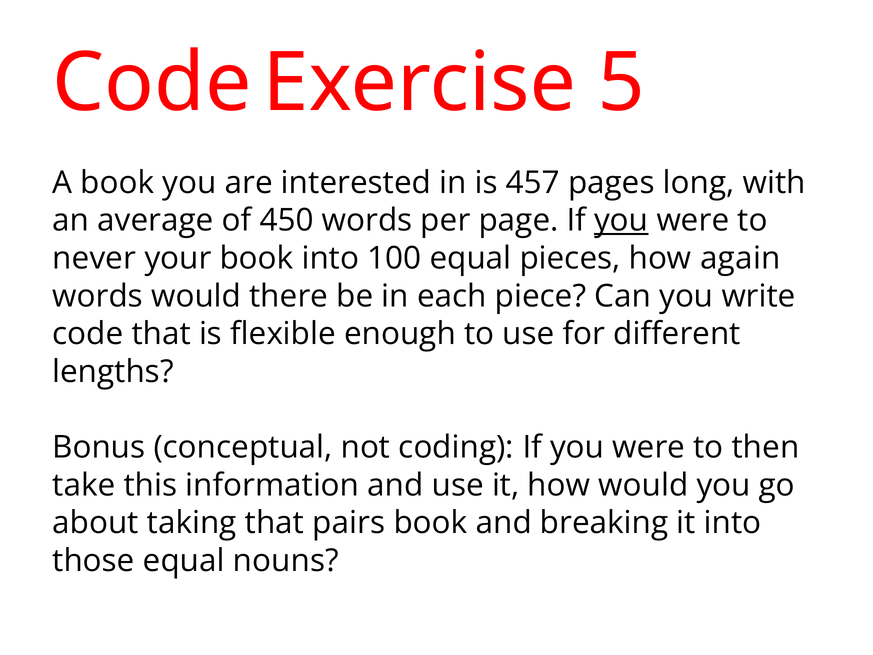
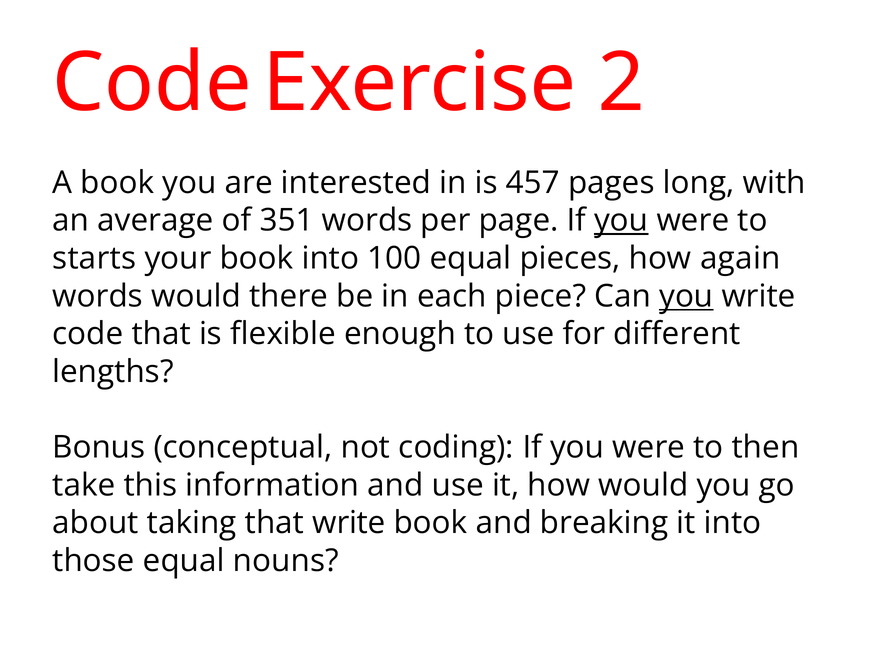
5: 5 -> 2
450: 450 -> 351
never: never -> starts
you at (686, 296) underline: none -> present
that pairs: pairs -> write
